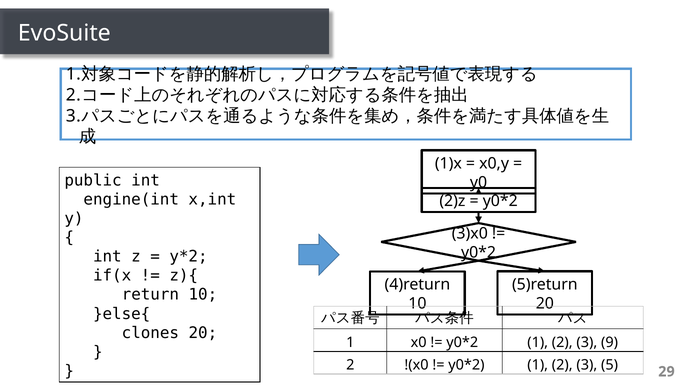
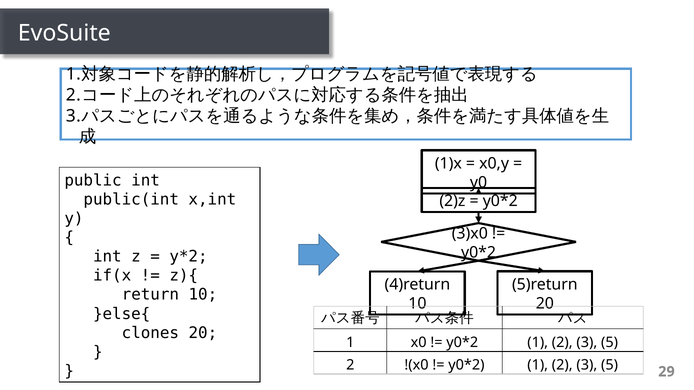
engine(int: engine(int -> public(int
9 at (610, 343): 9 -> 5
